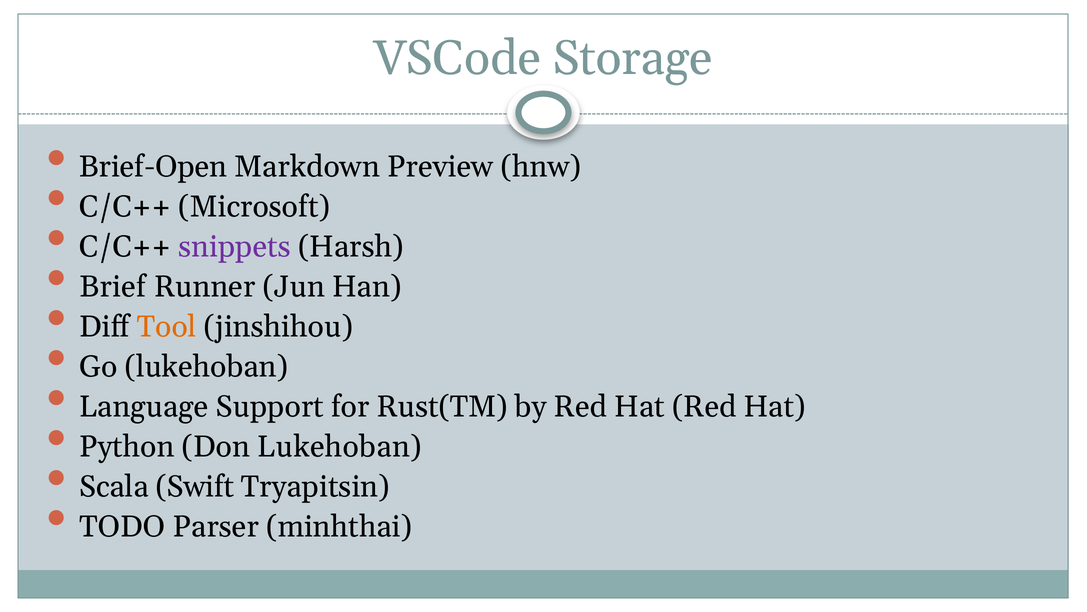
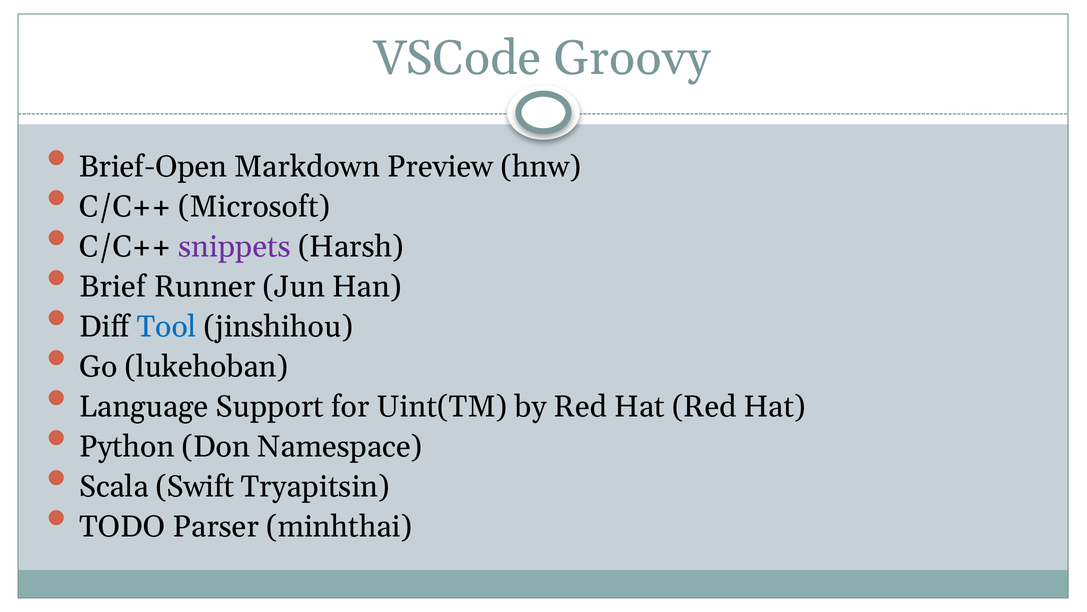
Storage: Storage -> Groovy
Tool colour: orange -> blue
Rust(TM: Rust(TM -> Uint(TM
Don Lukehoban: Lukehoban -> Namespace
